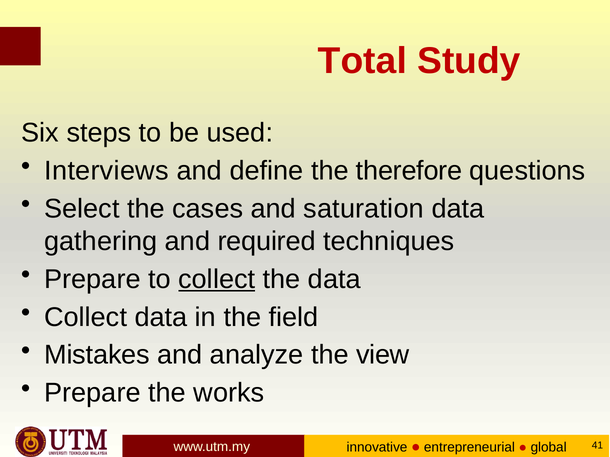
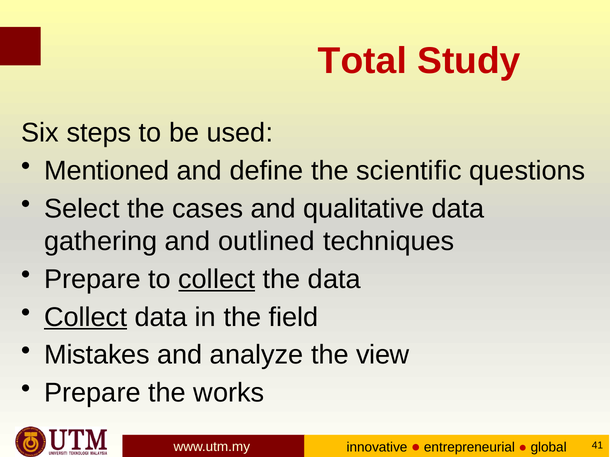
Interviews: Interviews -> Mentioned
therefore: therefore -> scientific
saturation: saturation -> qualitative
required: required -> outlined
Collect at (86, 317) underline: none -> present
